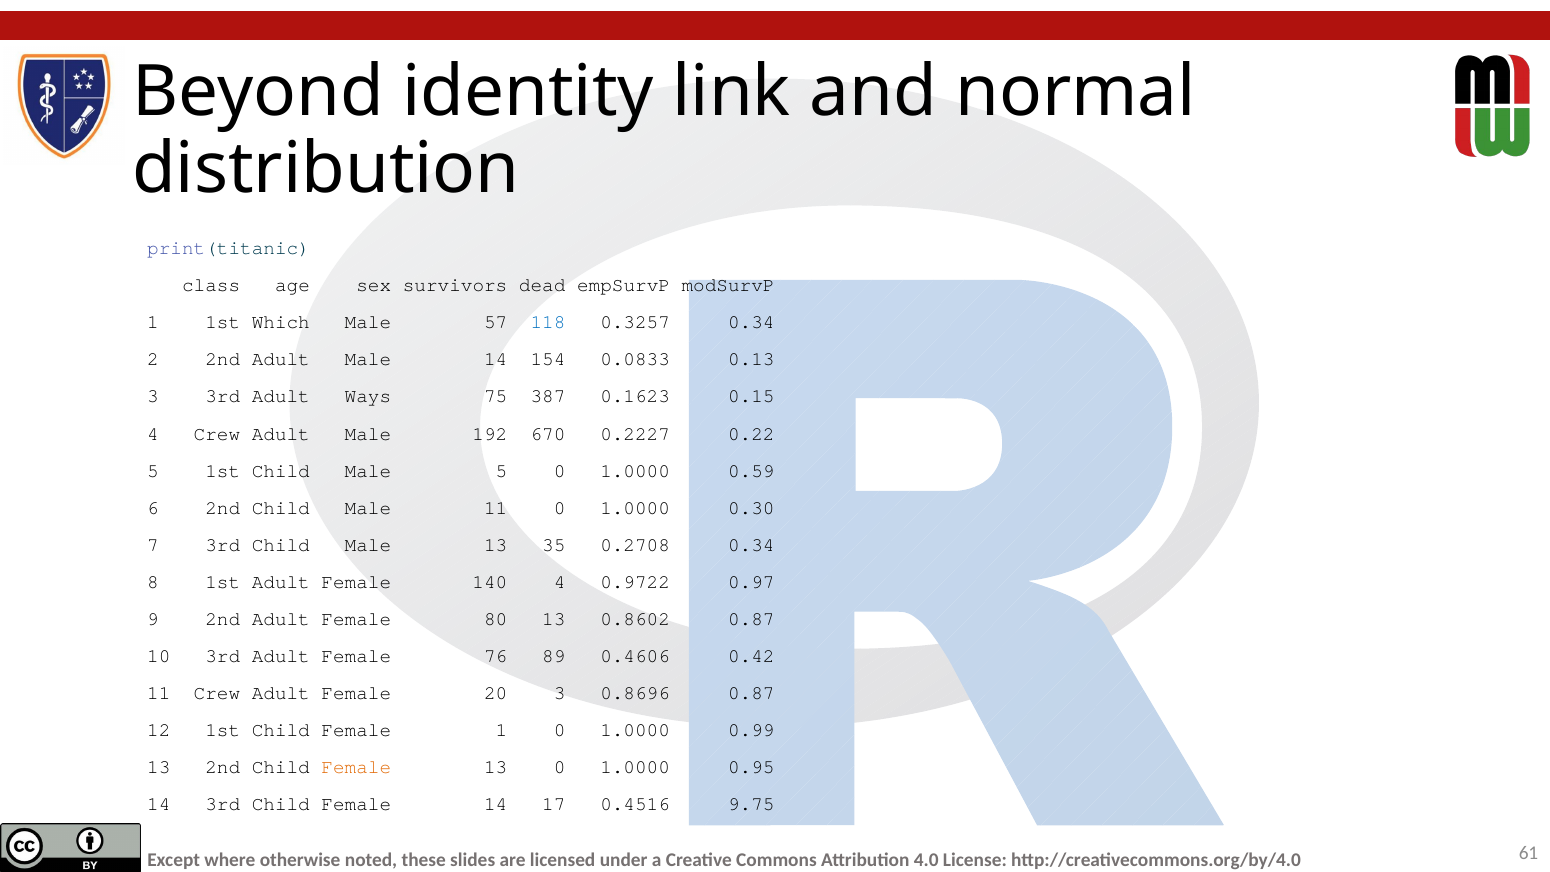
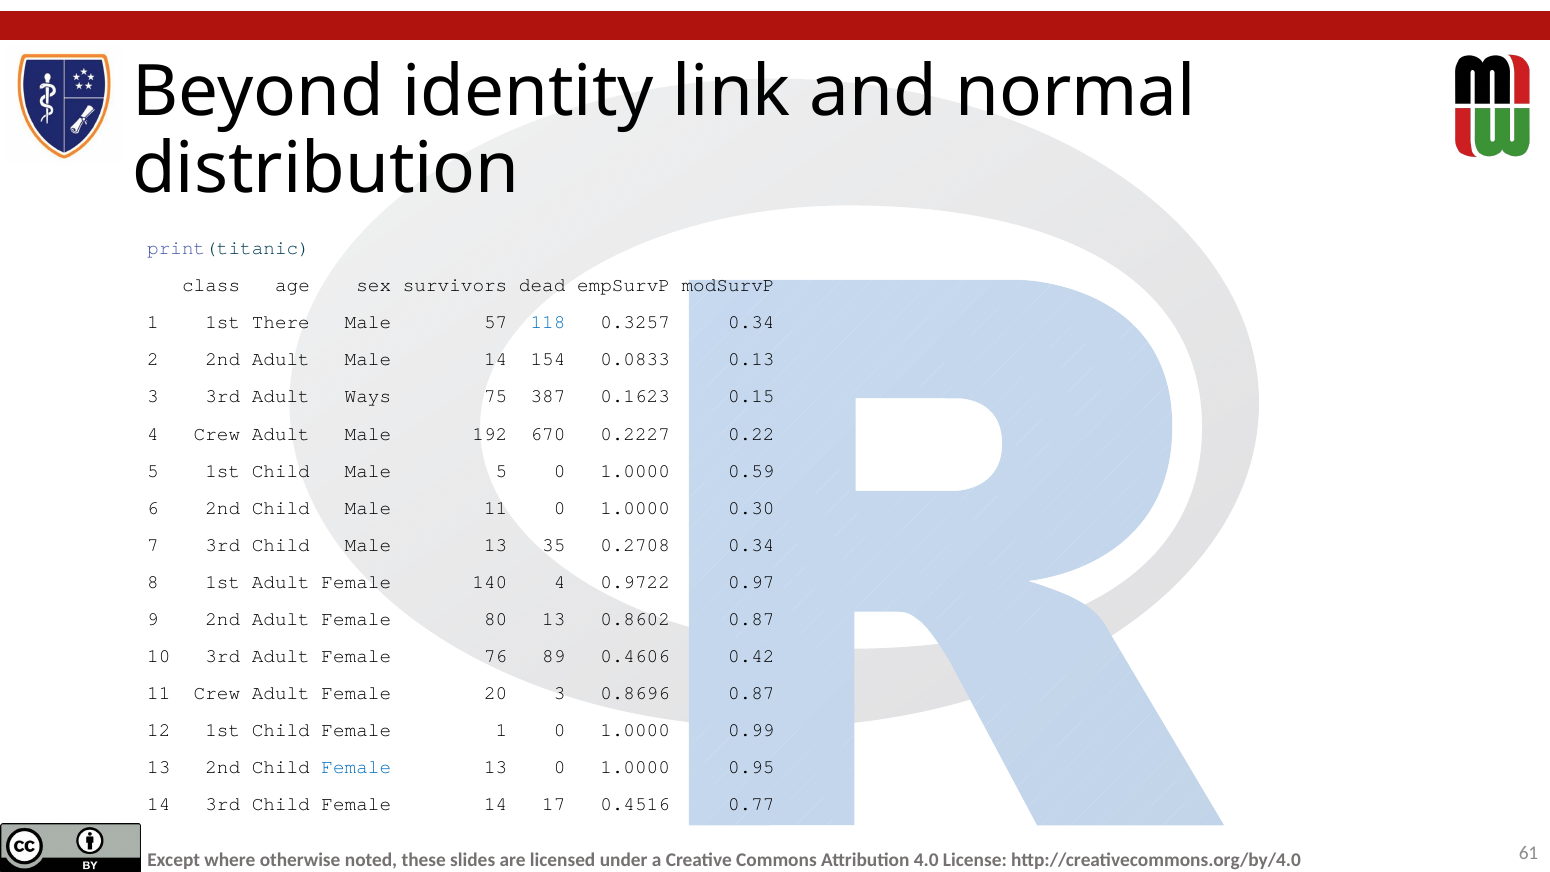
Which: Which -> There
Female at (356, 767) colour: orange -> blue
9.75: 9.75 -> 0.77
